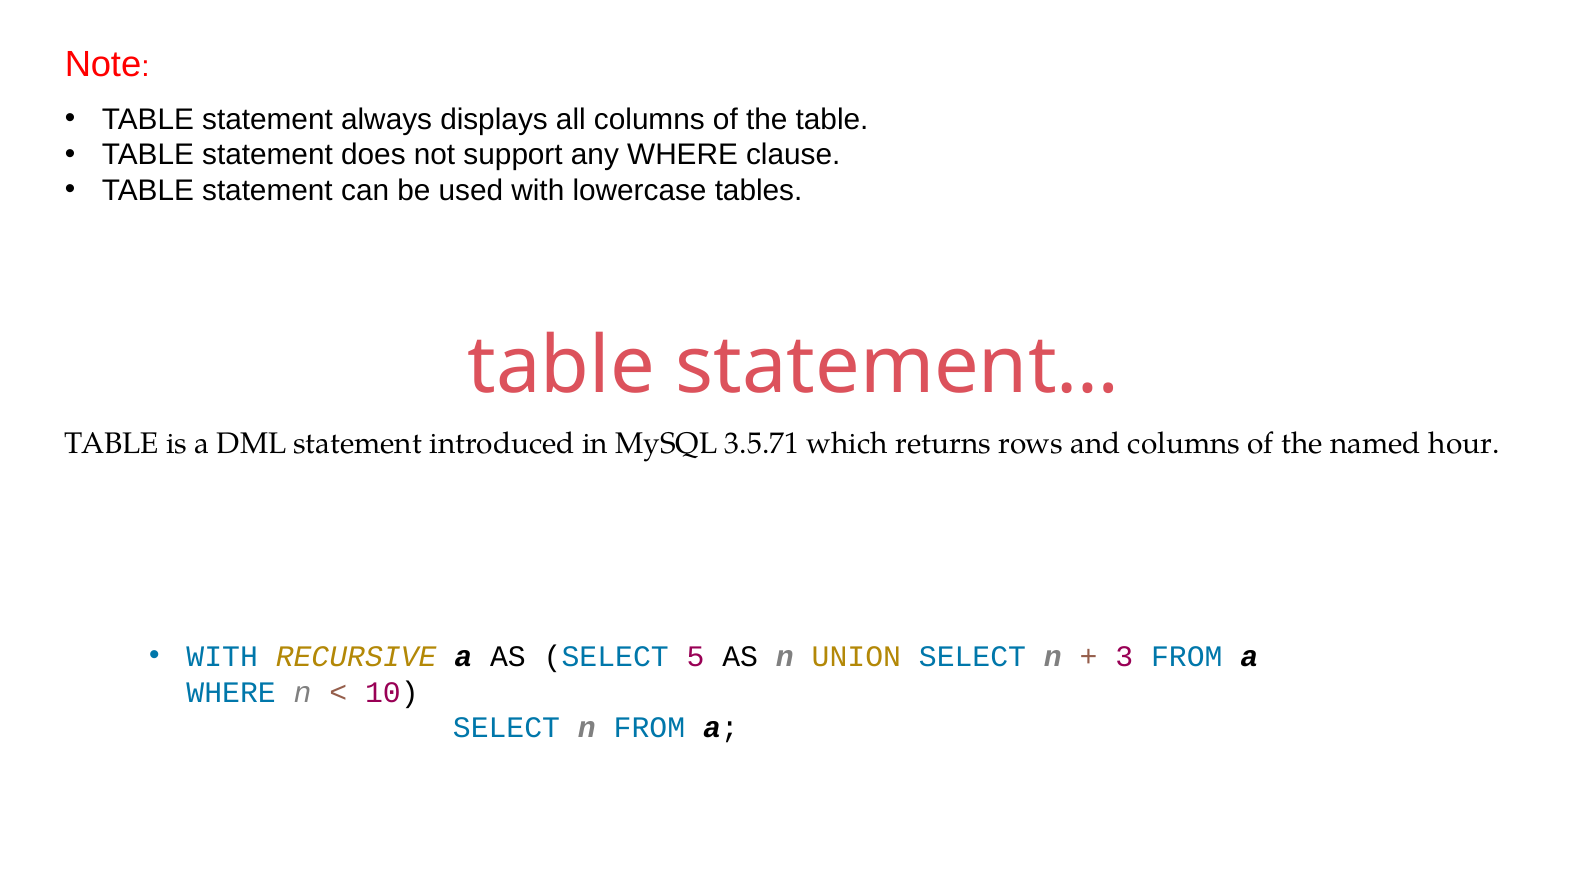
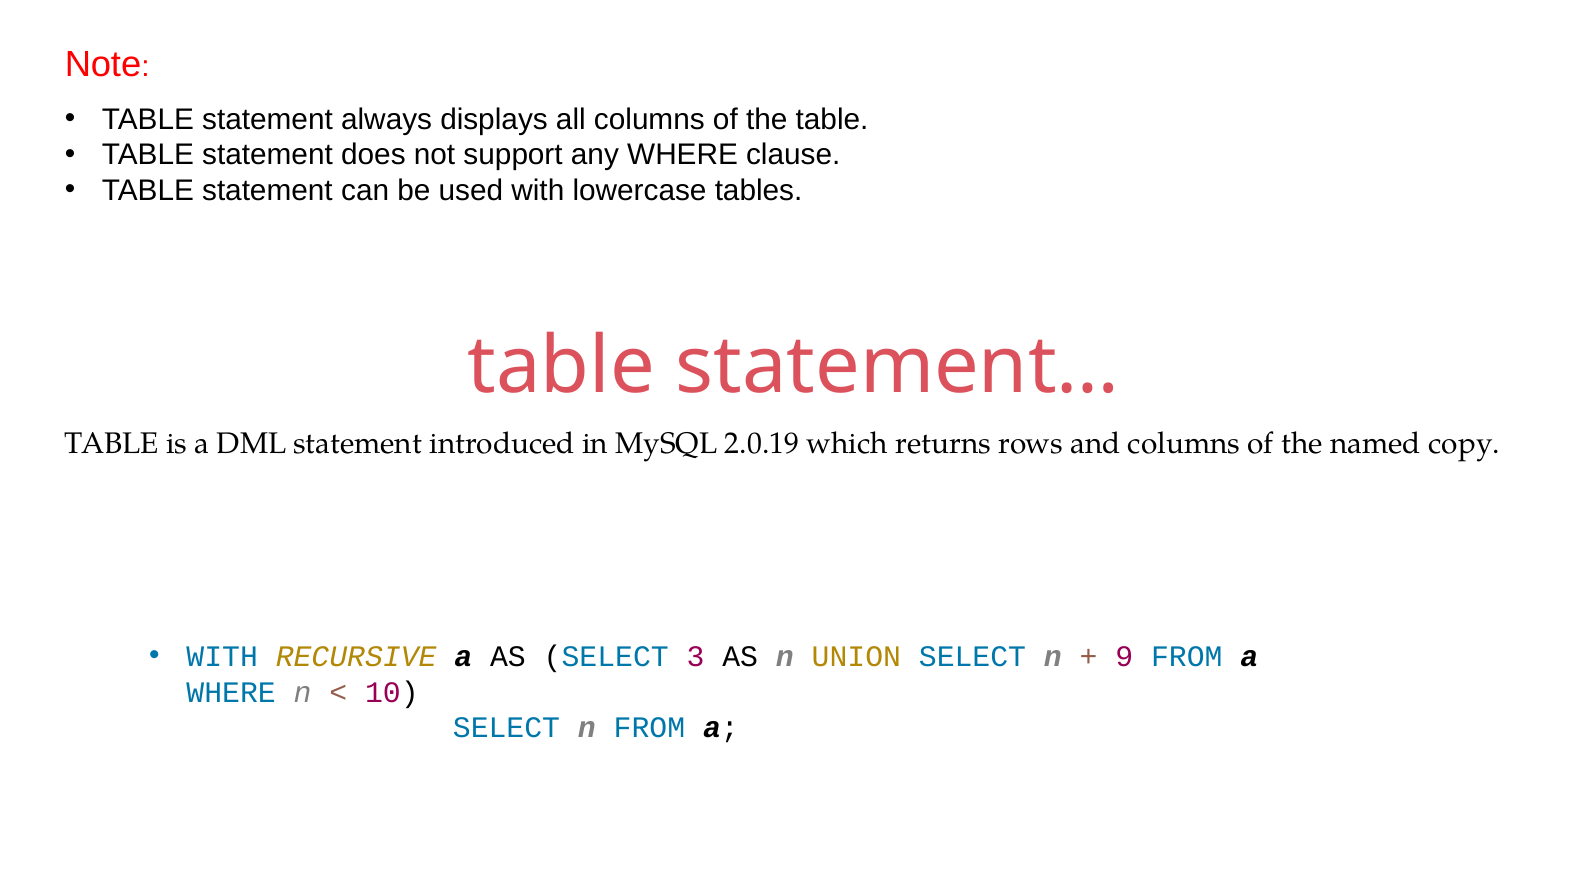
3.5.71: 3.5.71 -> 2.0.19
hour: hour -> copy
5: 5 -> 3
3: 3 -> 9
